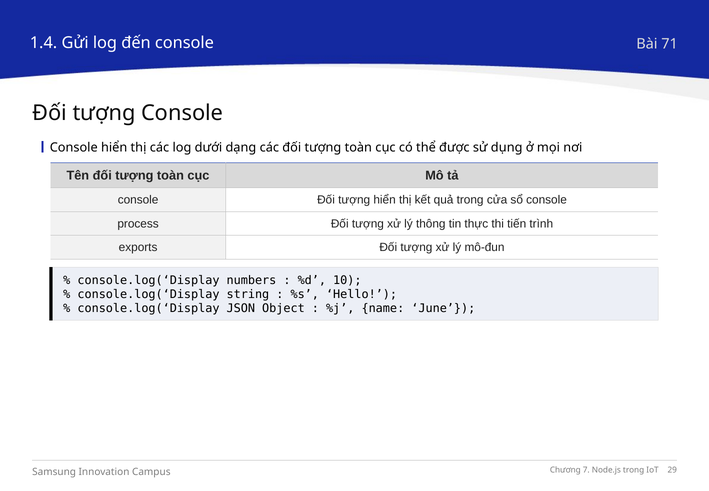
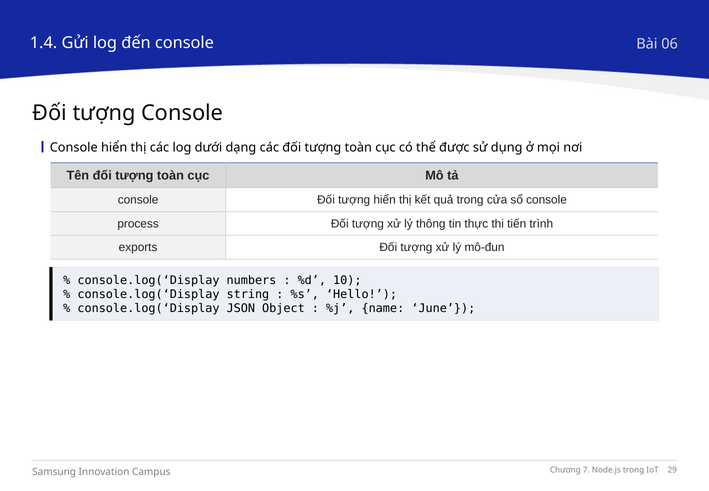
71: 71 -> 06
